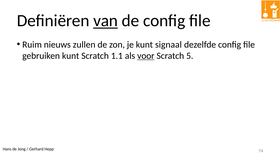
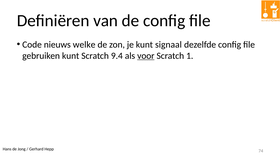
van underline: present -> none
Ruim: Ruim -> Code
zullen: zullen -> welke
1.1: 1.1 -> 9.4
5: 5 -> 1
